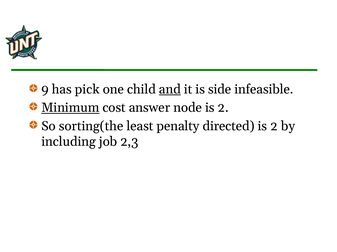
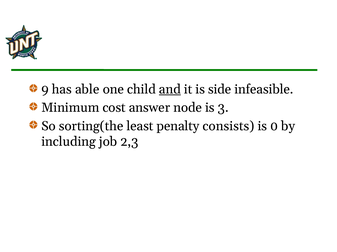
pick: pick -> able
Minimum underline: present -> none
node is 2: 2 -> 3
directed: directed -> consists
2 at (274, 126): 2 -> 0
